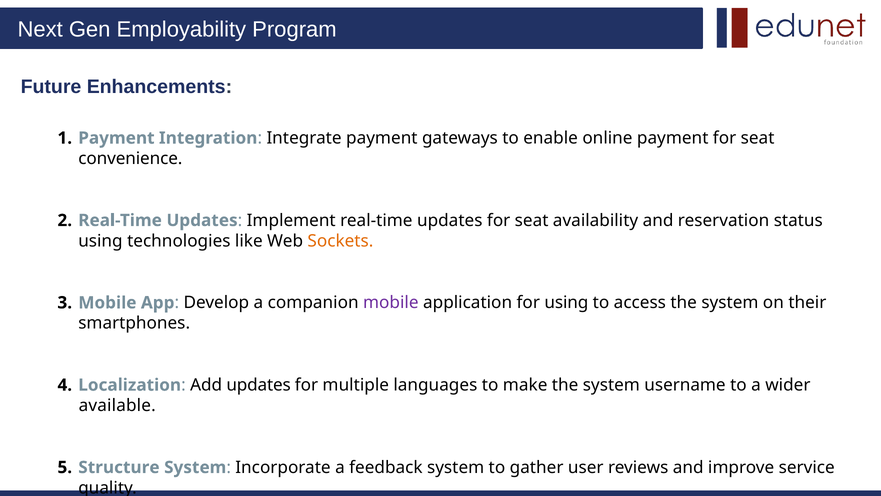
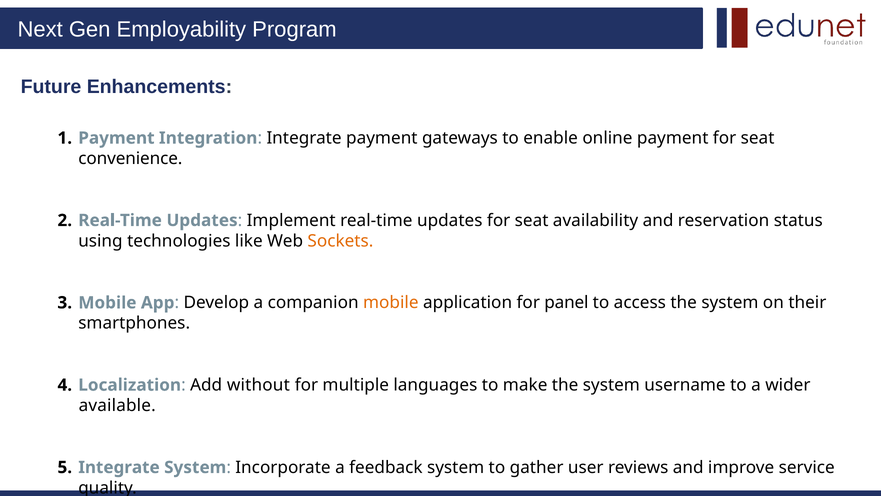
mobile at (391, 302) colour: purple -> orange
for using: using -> panel
Add updates: updates -> without
Structure at (119, 467): Structure -> Integrate
